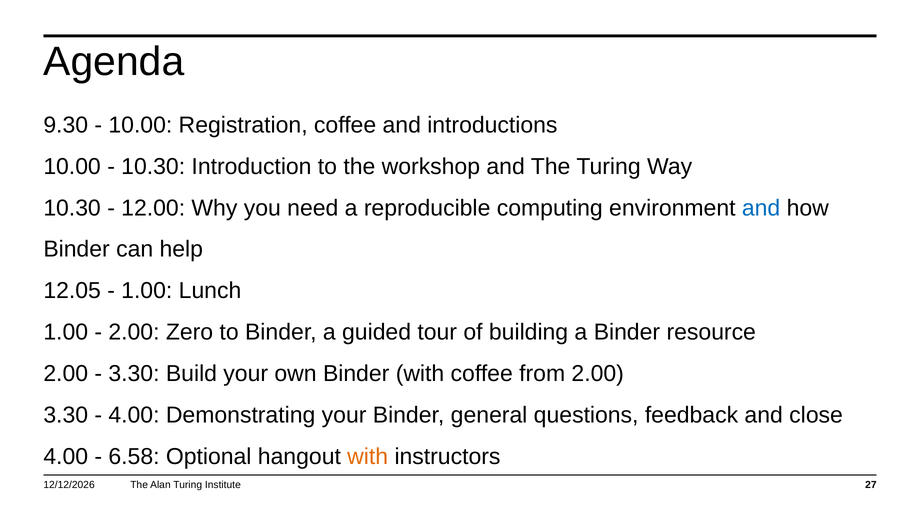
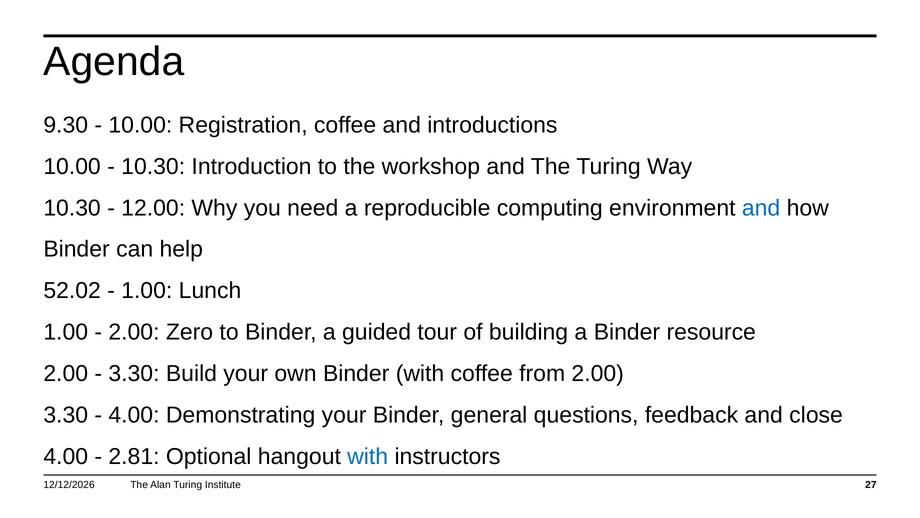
12.05: 12.05 -> 52.02
6.58: 6.58 -> 2.81
with at (368, 456) colour: orange -> blue
